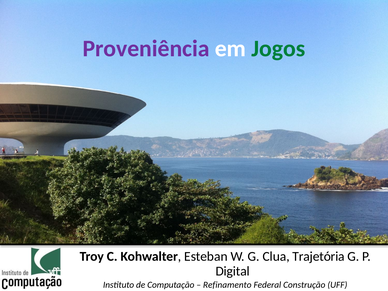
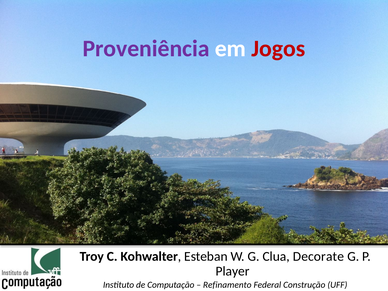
Jogos colour: green -> red
Trajetória: Trajetória -> Decorate
Digital: Digital -> Player
